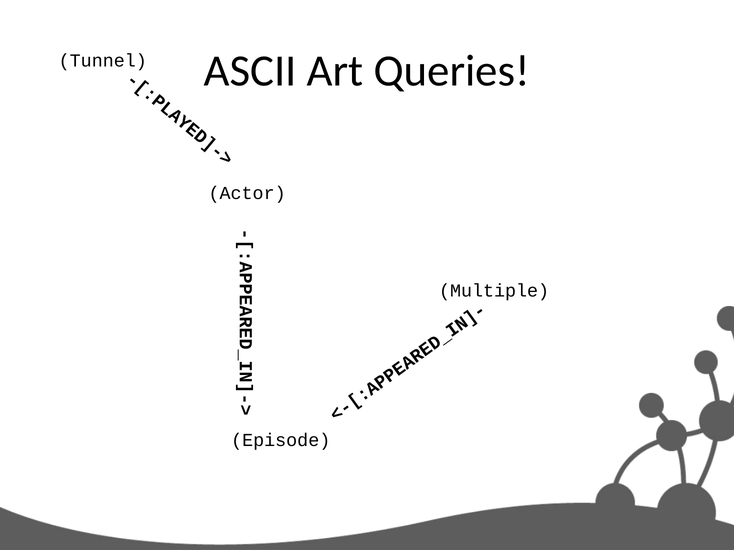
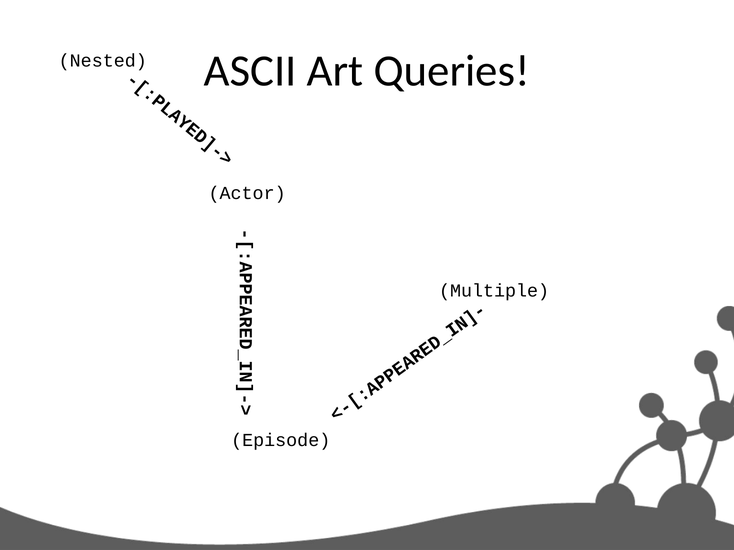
Tunnel: Tunnel -> Nested
